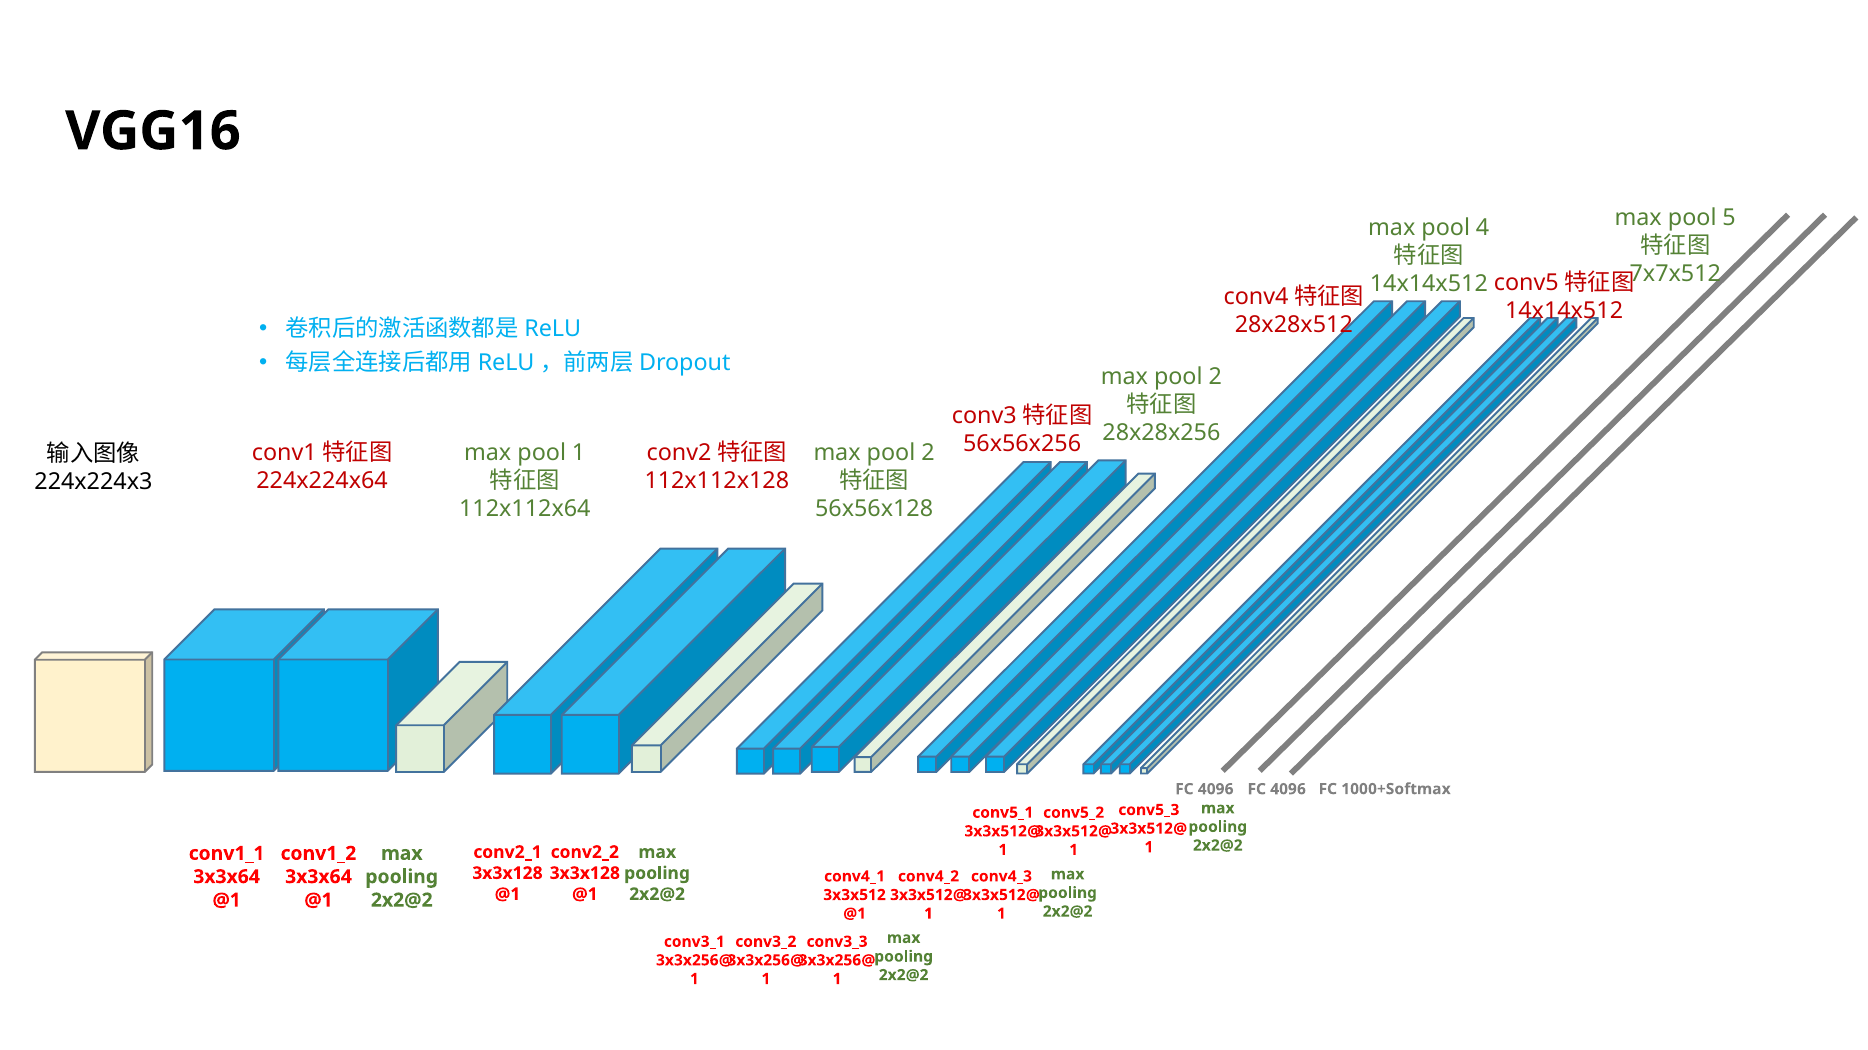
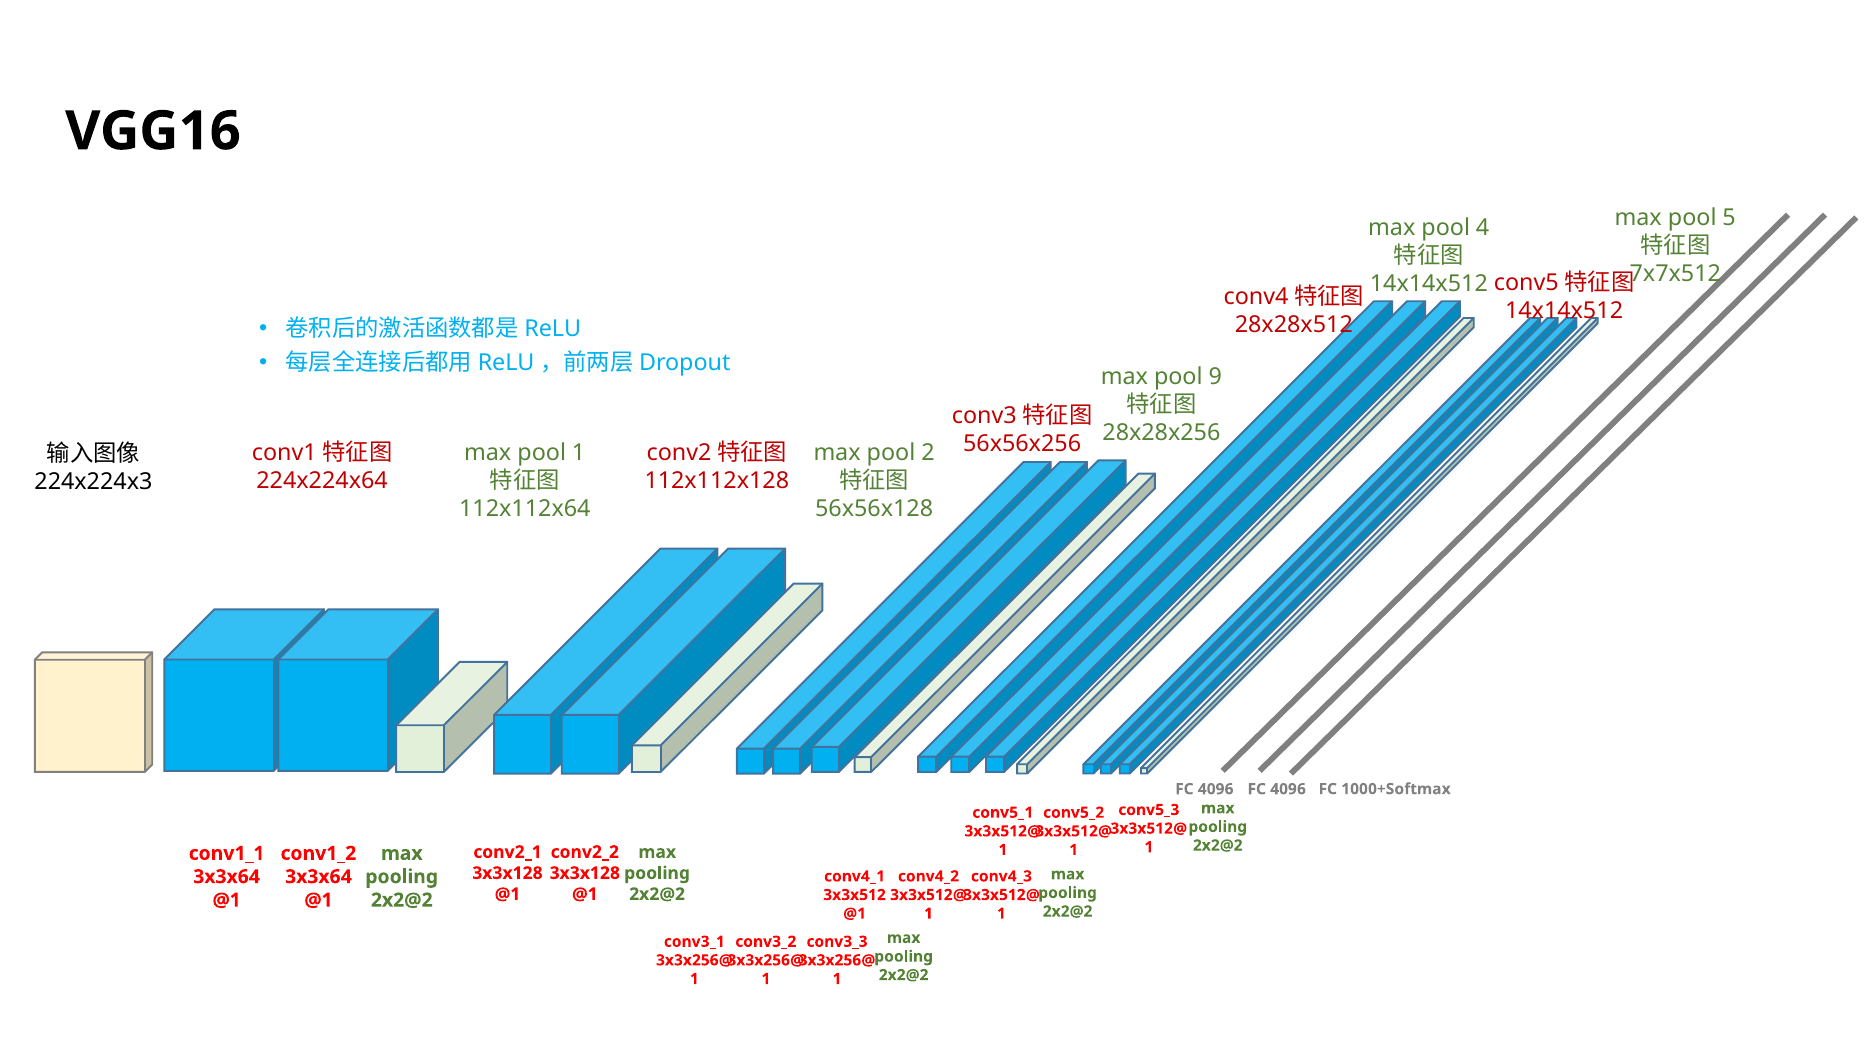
2 at (1215, 377): 2 -> 9
